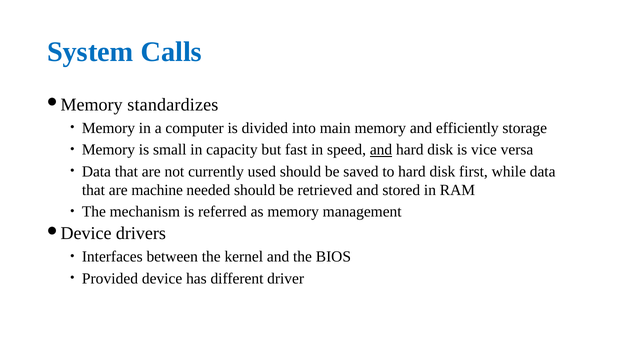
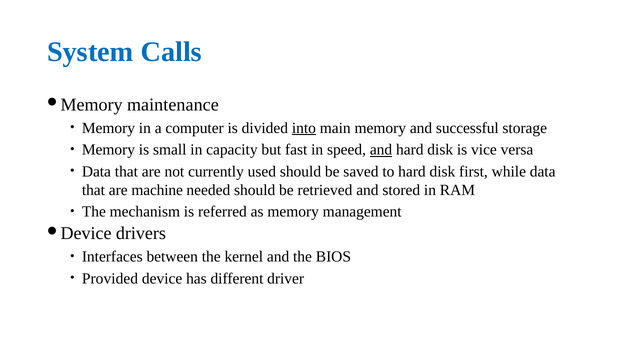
standardizes: standardizes -> maintenance
into underline: none -> present
efficiently: efficiently -> successful
